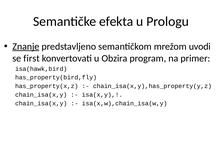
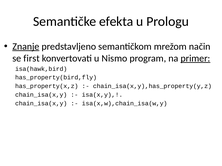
uvodi: uvodi -> način
Obzira: Obzira -> Nismo
primer underline: none -> present
